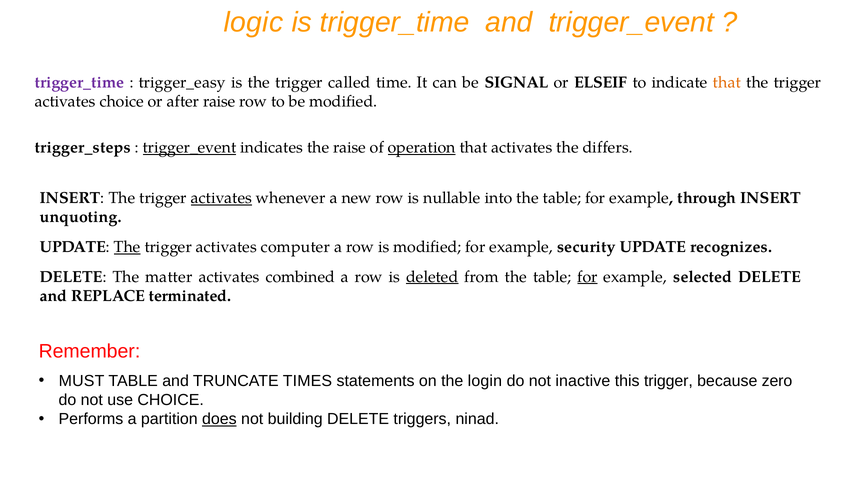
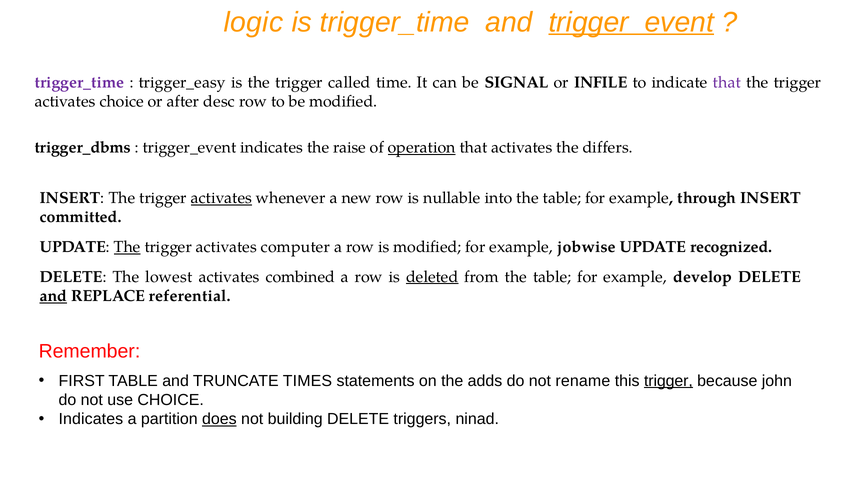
trigger_event at (631, 22) underline: none -> present
ELSEIF: ELSEIF -> INFILE
that at (727, 82) colour: orange -> purple
after raise: raise -> desc
trigger_steps: trigger_steps -> trigger_dbms
trigger_event at (190, 148) underline: present -> none
unquoting: unquoting -> committed
security: security -> jobwise
recognizes: recognizes -> recognized
matter: matter -> lowest
for at (587, 277) underline: present -> none
selected: selected -> develop
and at (53, 296) underline: none -> present
terminated: terminated -> referential
MUST: MUST -> FIRST
login: login -> adds
inactive: inactive -> rename
trigger at (668, 381) underline: none -> present
zero: zero -> john
Performs at (91, 419): Performs -> Indicates
